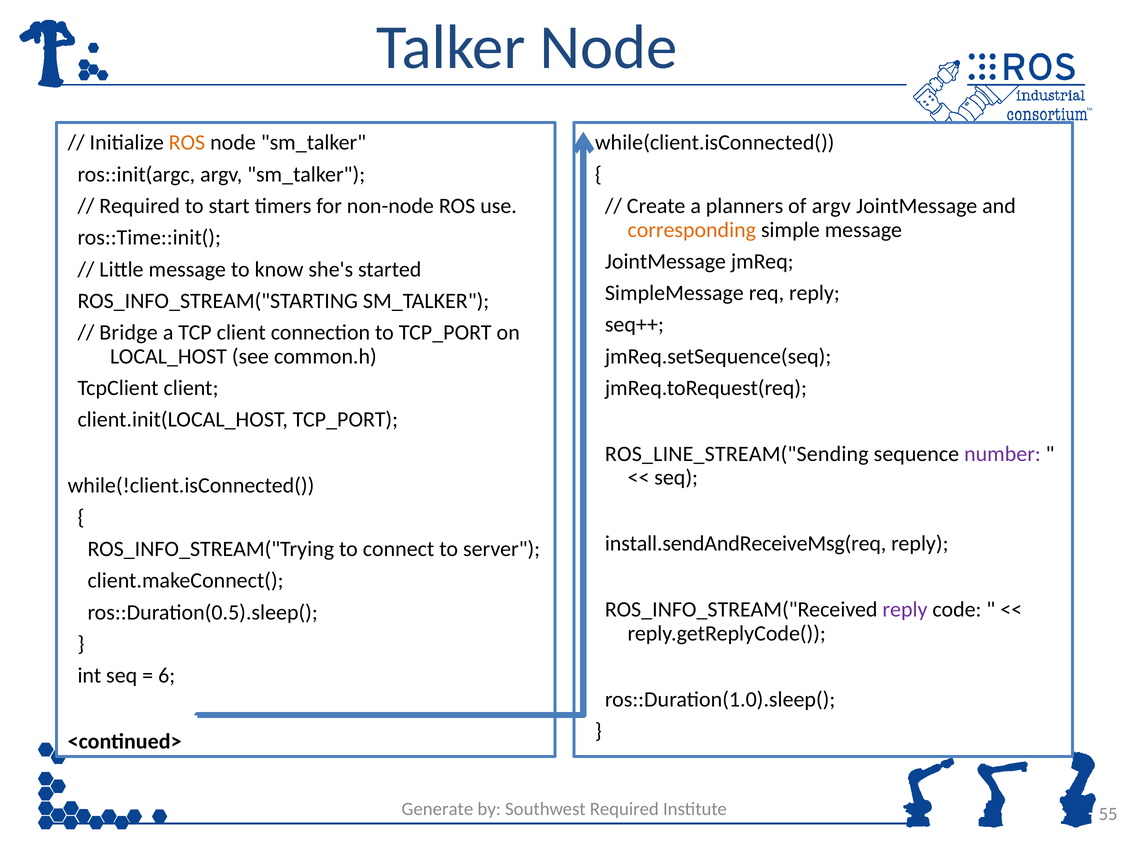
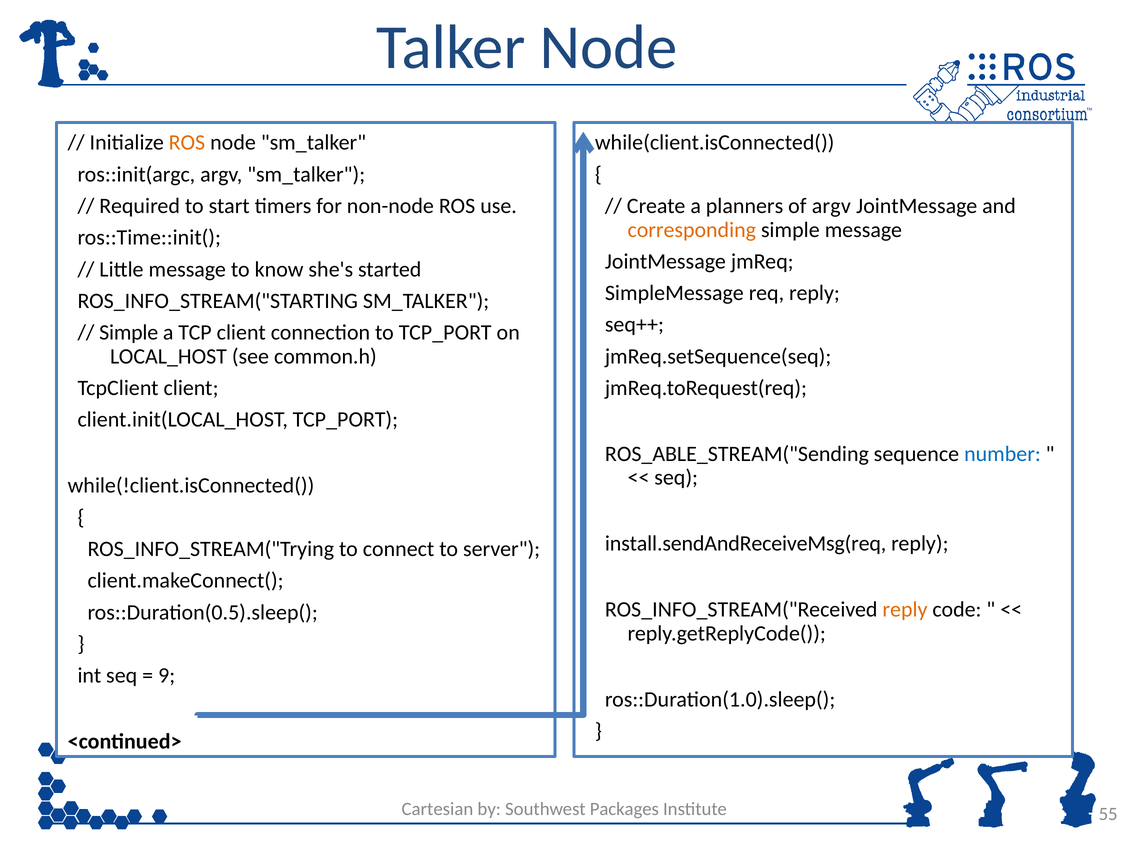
Bridge at (129, 333): Bridge -> Simple
ROS_LINE_STREAM("Sending: ROS_LINE_STREAM("Sending -> ROS_ABLE_STREAM("Sending
number colour: purple -> blue
reply at (905, 609) colour: purple -> orange
6: 6 -> 9
Generate: Generate -> Cartesian
Southwest Required: Required -> Packages
